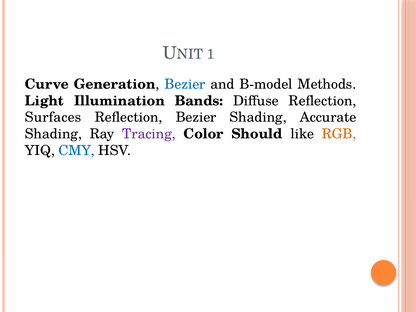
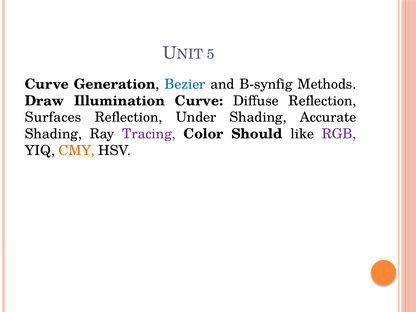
1: 1 -> 5
B-model: B-model -> B-synfig
Light: Light -> Draw
Illumination Bands: Bands -> Curve
Reflection Bezier: Bezier -> Under
RGB colour: orange -> purple
CMY colour: blue -> orange
